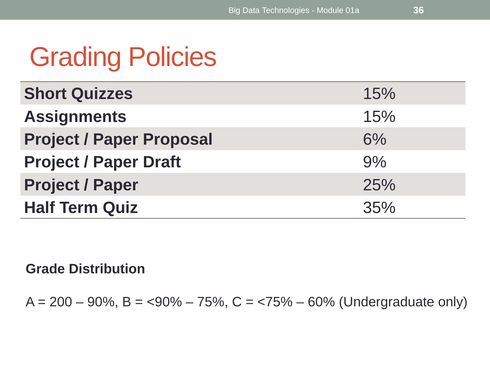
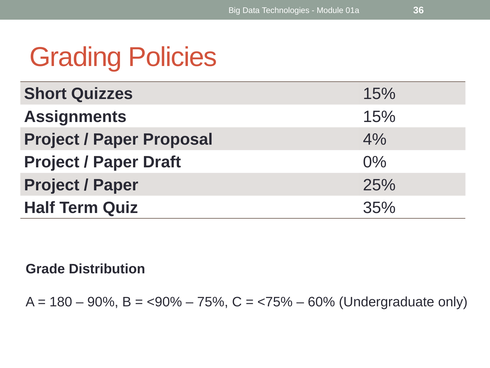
6%: 6% -> 4%
9%: 9% -> 0%
200: 200 -> 180
